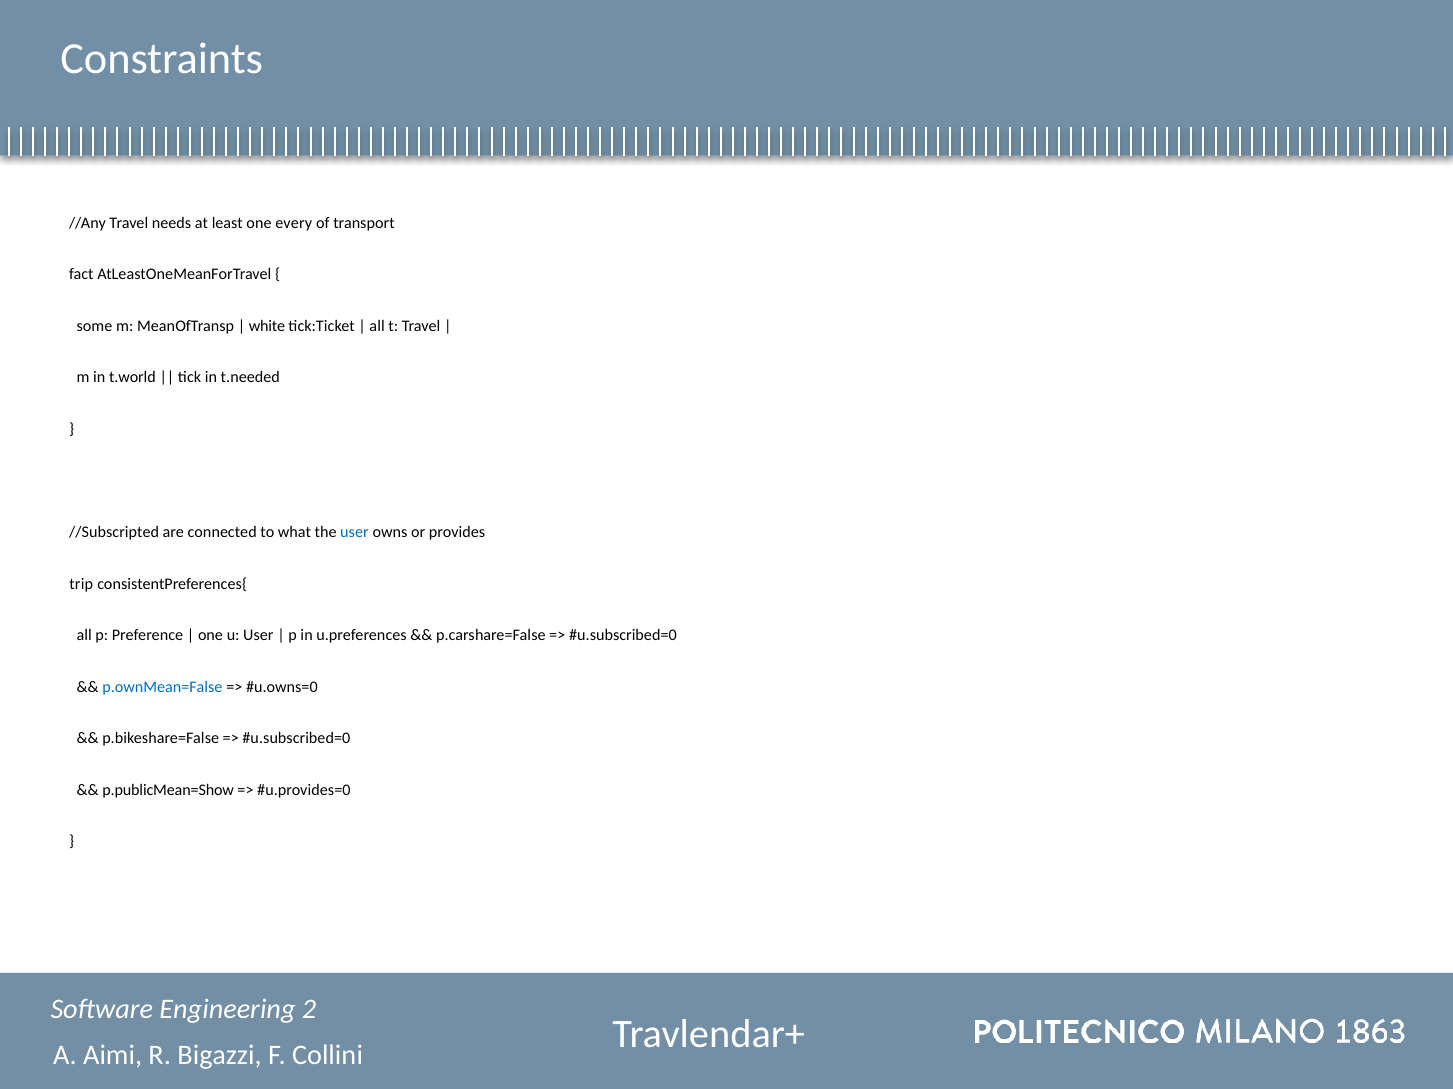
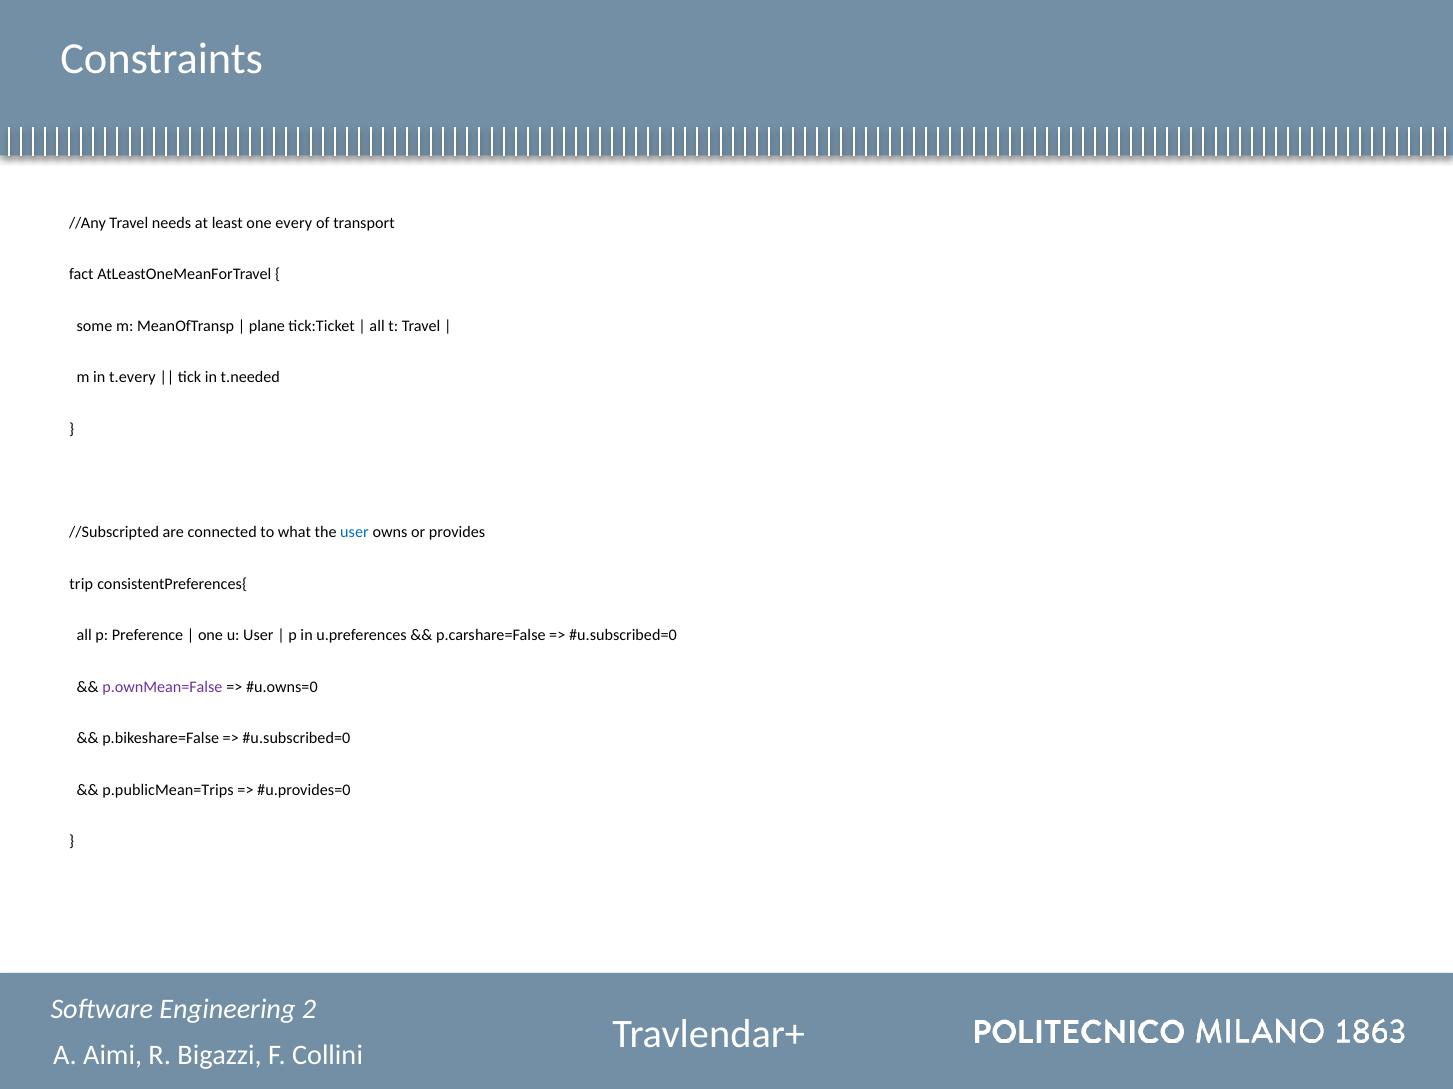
white: white -> plane
t.world: t.world -> t.every
p.ownMean=False colour: blue -> purple
p.publicMean=Show: p.publicMean=Show -> p.publicMean=Trips
